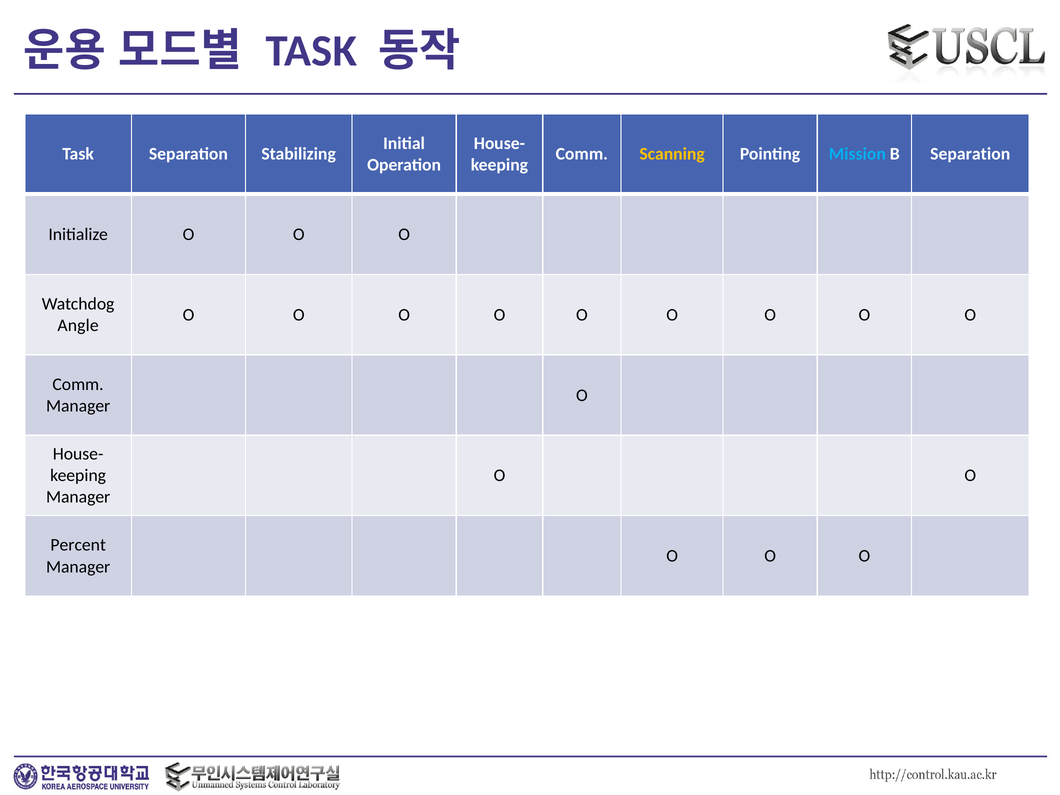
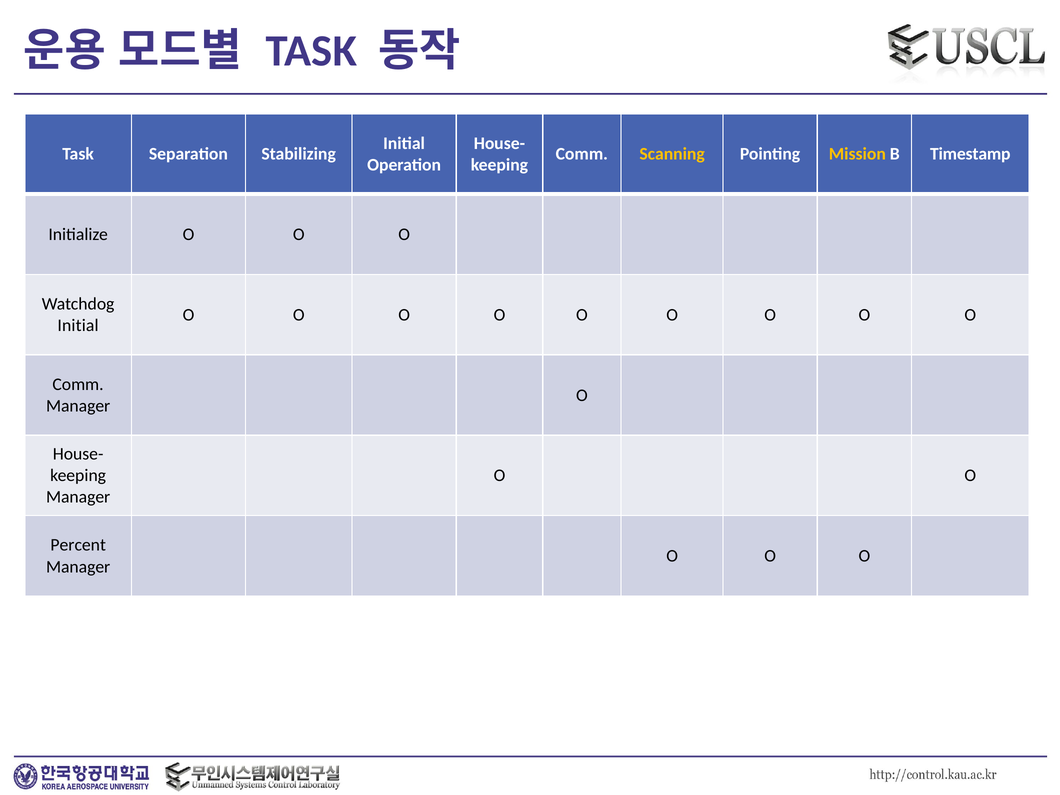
Mission colour: light blue -> yellow
B Separation: Separation -> Timestamp
Angle at (78, 326): Angle -> Initial
